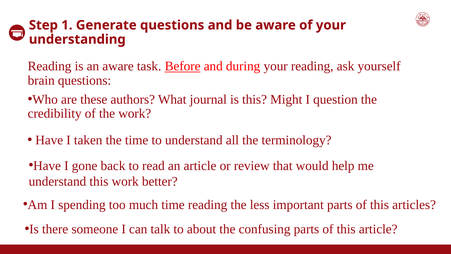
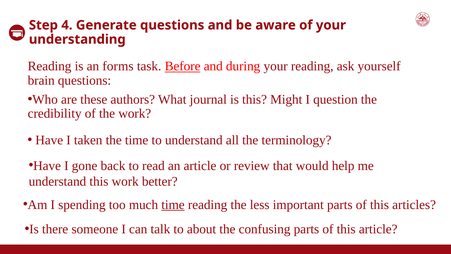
1: 1 -> 4
an aware: aware -> forms
time at (173, 204) underline: none -> present
